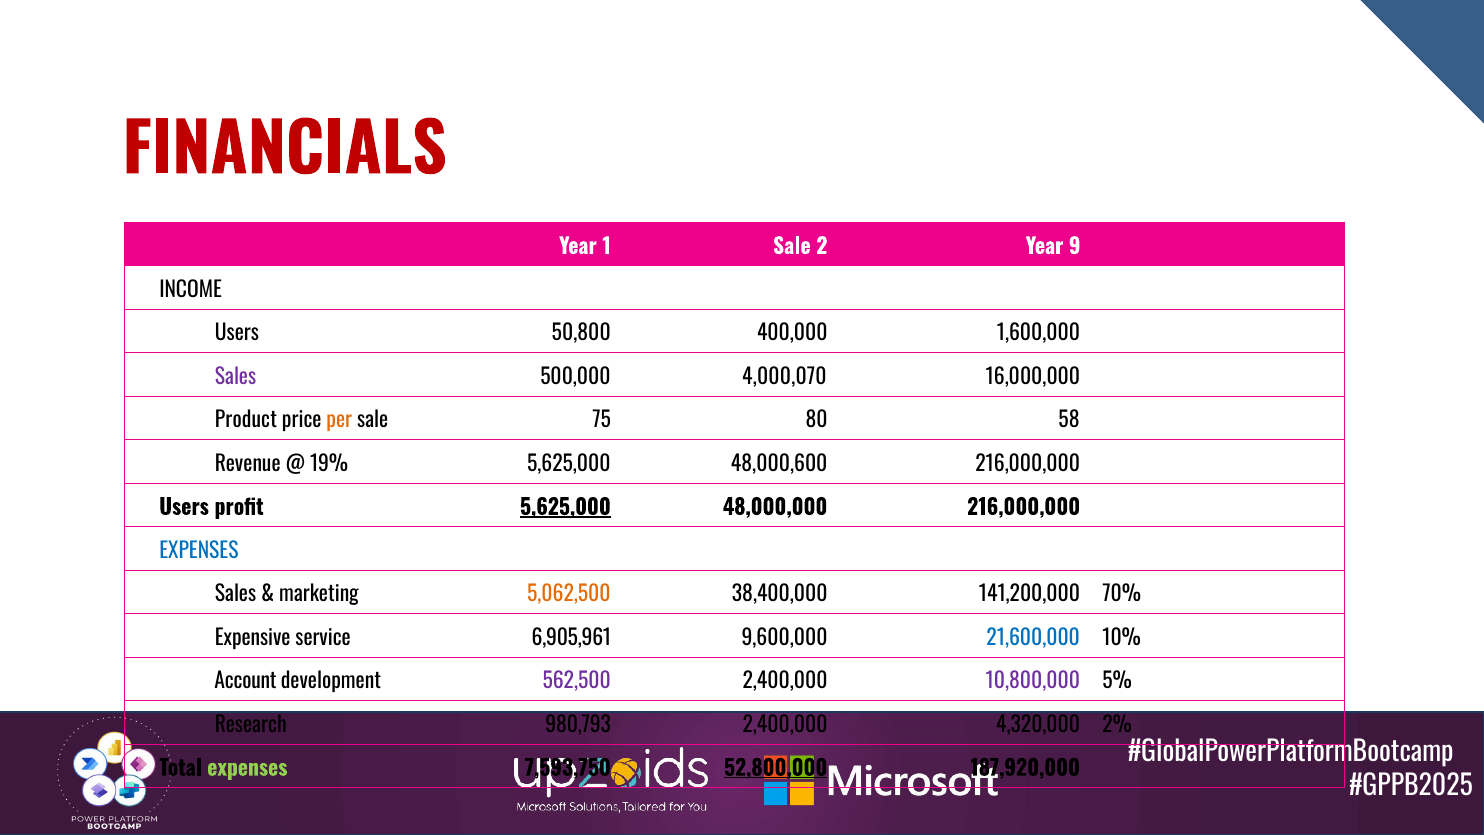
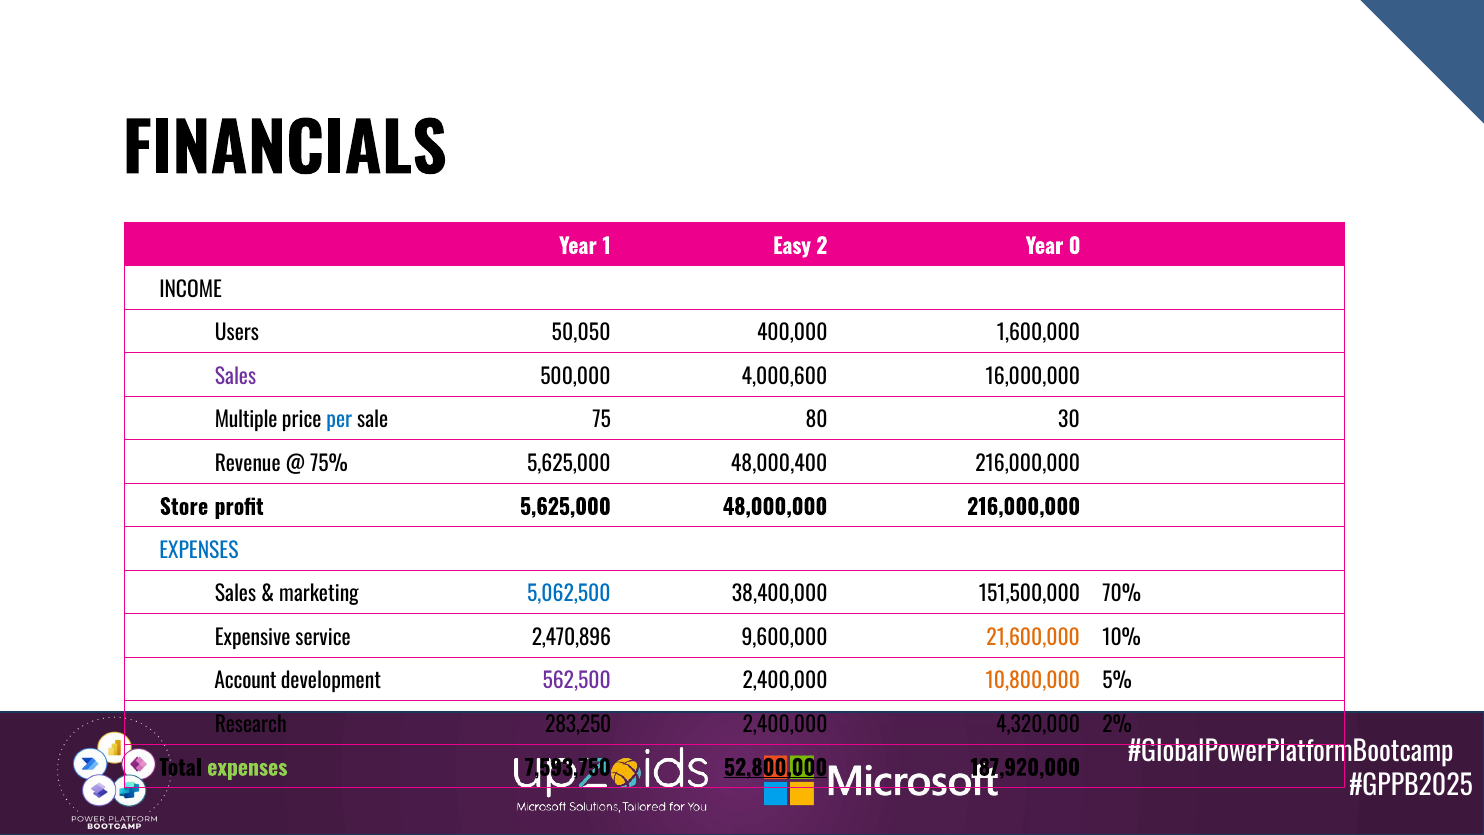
FINANCIALS colour: red -> black
1 Sale: Sale -> Easy
9: 9 -> 0
50,800: 50,800 -> 50,050
4,000,070: 4,000,070 -> 4,000,600
Product: Product -> Multiple
per colour: orange -> blue
58: 58 -> 30
19%: 19% -> 75%
48,000,600: 48,000,600 -> 48,000,400
Users at (184, 507): Users -> Store
5,625,000 at (565, 507) underline: present -> none
5,062,500 colour: orange -> blue
141,200,000: 141,200,000 -> 151,500,000
6,905,961: 6,905,961 -> 2,470,896
21,600,000 colour: blue -> orange
10,800,000 colour: purple -> orange
980,793: 980,793 -> 283,250
